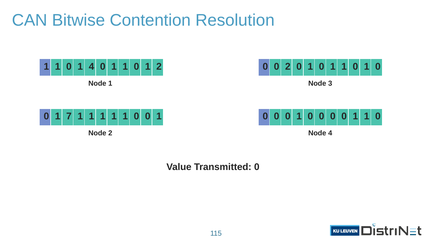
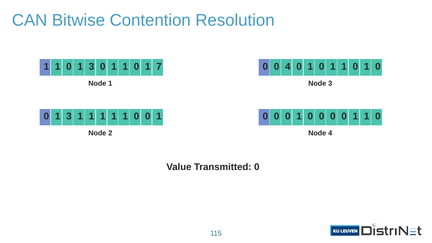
1 0 1 4: 4 -> 3
1 2: 2 -> 7
0 2: 2 -> 4
7 at (69, 116): 7 -> 3
